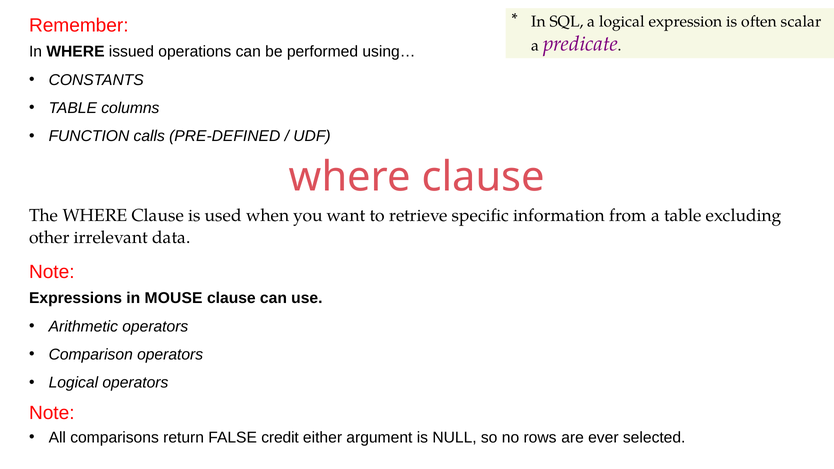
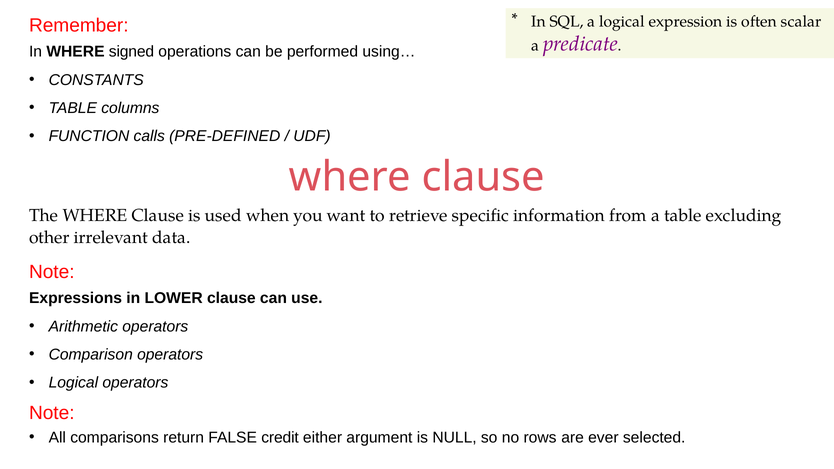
issued: issued -> signed
MOUSE: MOUSE -> LOWER
